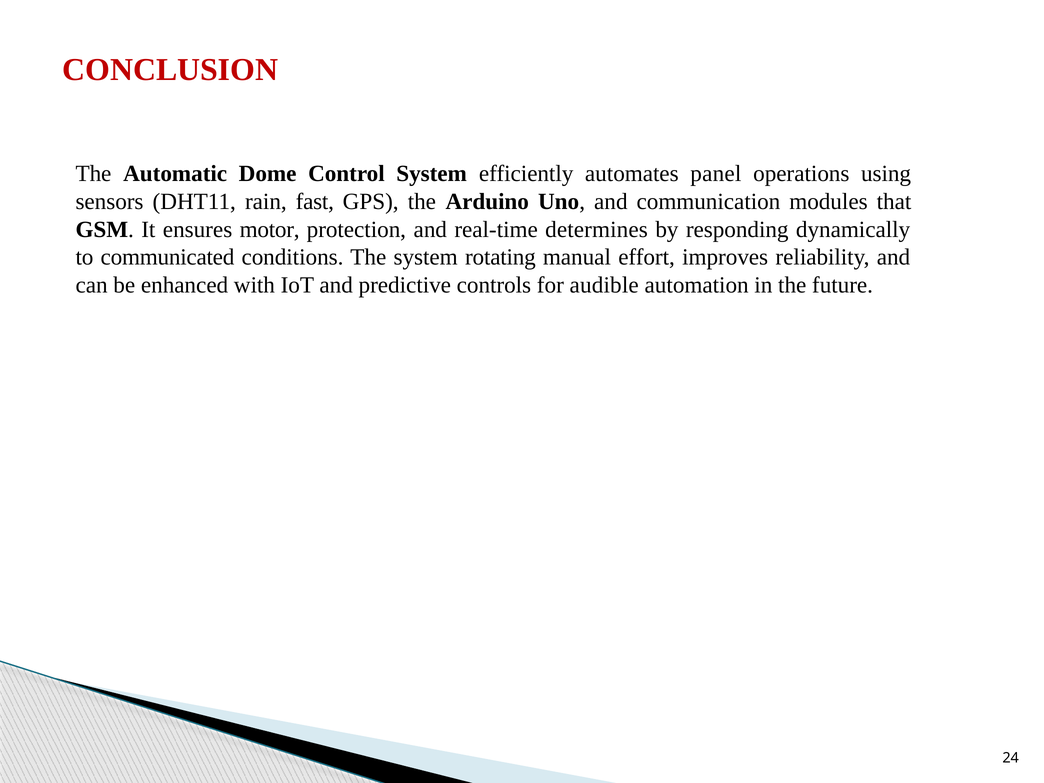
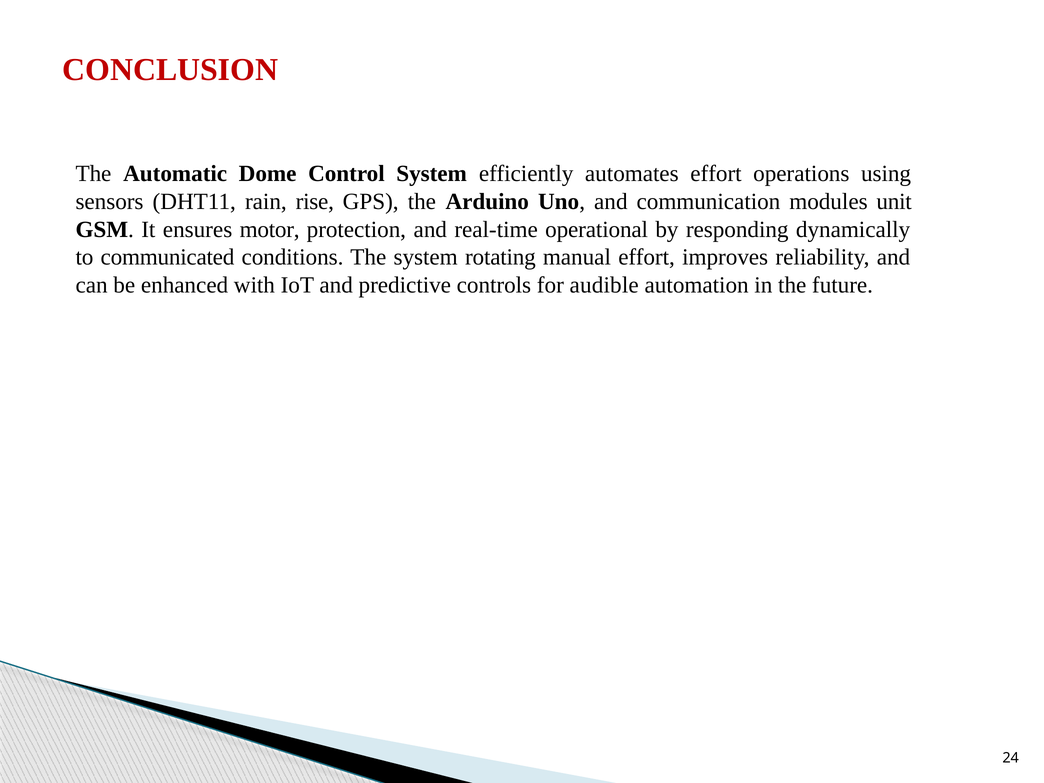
automates panel: panel -> effort
fast: fast -> rise
that: that -> unit
determines: determines -> operational
